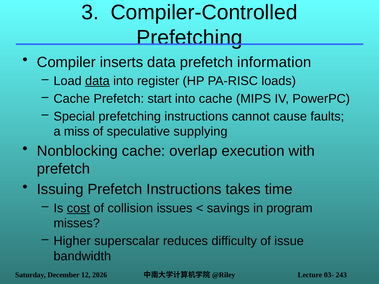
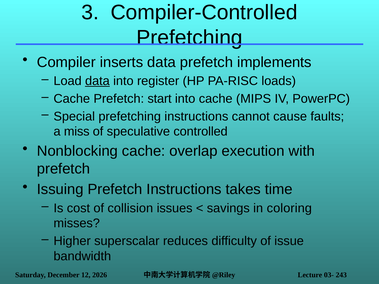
information: information -> implements
supplying: supplying -> controlled
cost underline: present -> none
program: program -> coloring
